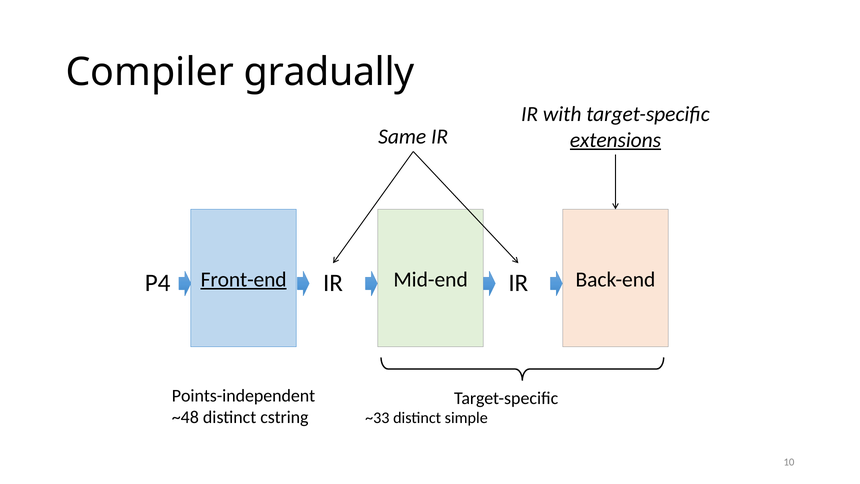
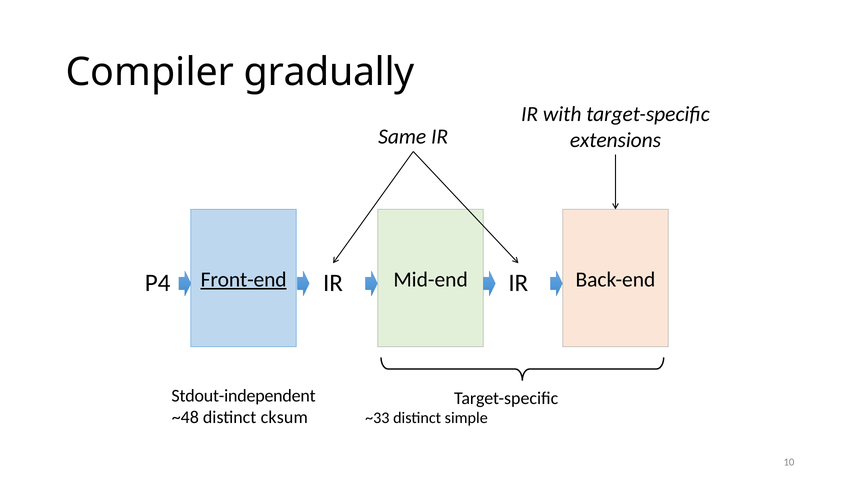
extensions underline: present -> none
Points-independent: Points-independent -> Stdout-independent
cstring: cstring -> cksum
